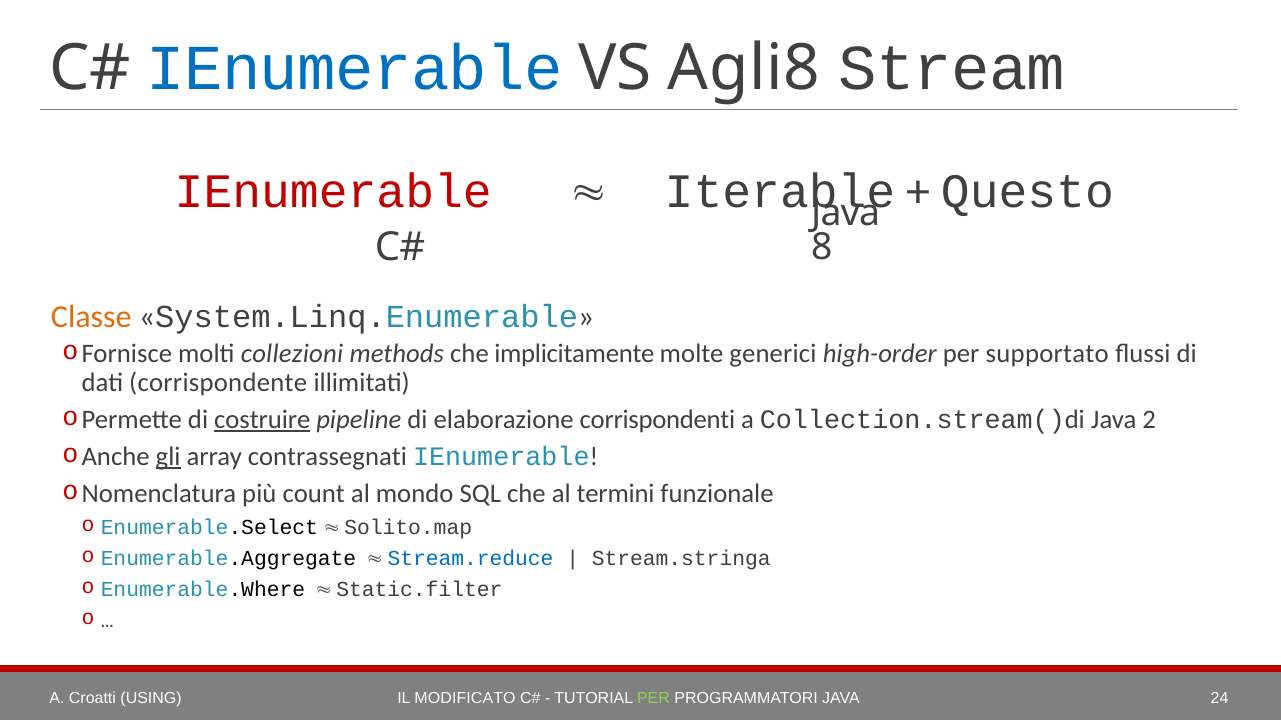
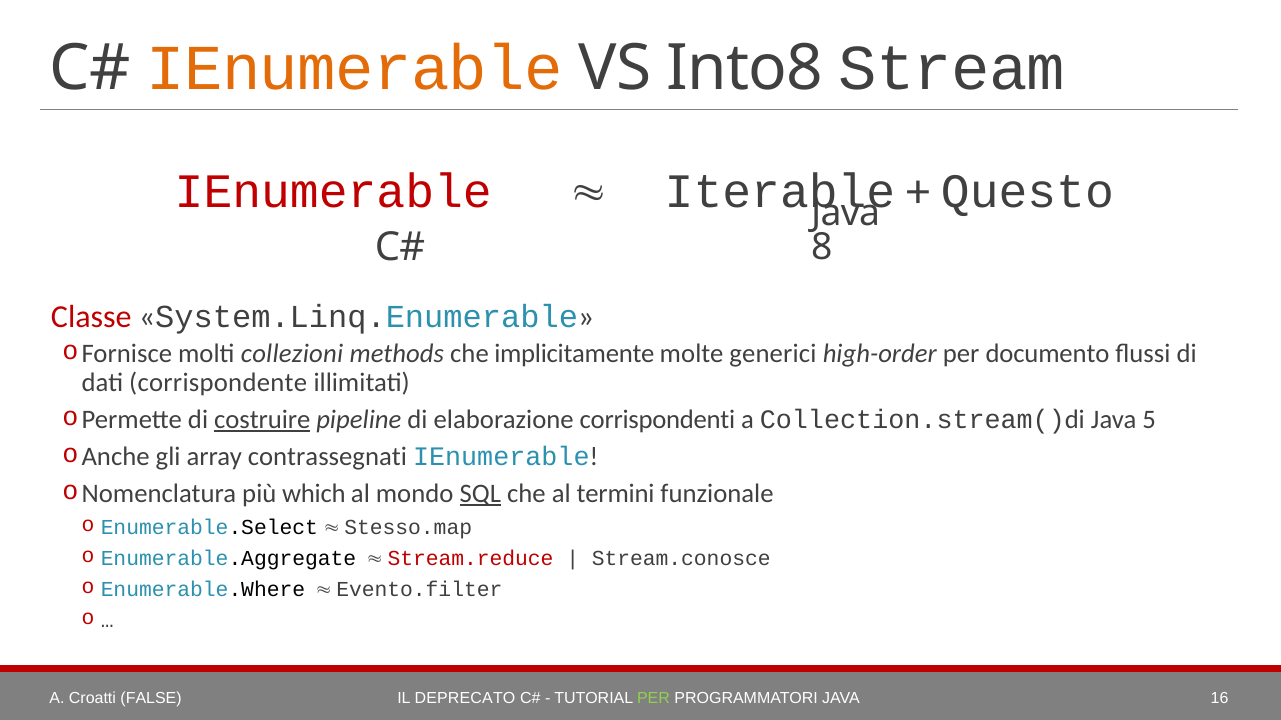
IEnumerable at (355, 69) colour: blue -> orange
Agli8: Agli8 -> Into8
Classe colour: orange -> red
supportato: supportato -> documento
2: 2 -> 5
gli underline: present -> none
count: count -> which
SQL underline: none -> present
Solito.map: Solito.map -> Stesso.map
Stream.reduce colour: blue -> red
Stream.stringa: Stream.stringa -> Stream.conosce
Static.filter: Static.filter -> Evento.filter
USING: USING -> FALSE
MODIFICATO: MODIFICATO -> DEPRECATO
24: 24 -> 16
